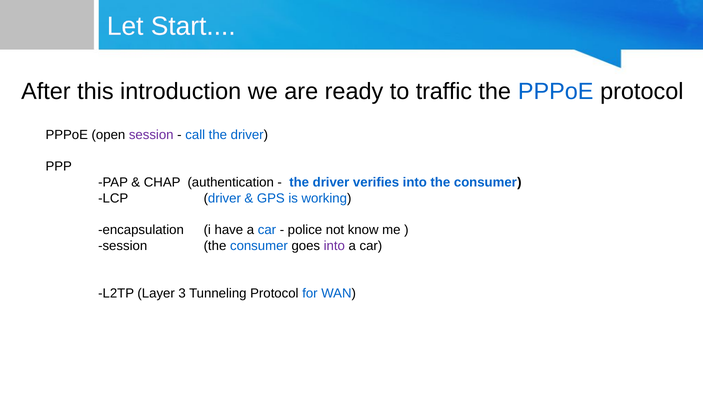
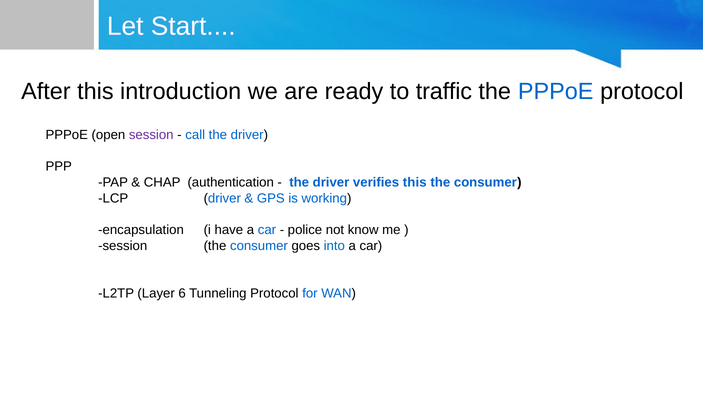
verifies into: into -> this
into at (334, 245) colour: purple -> blue
3: 3 -> 6
